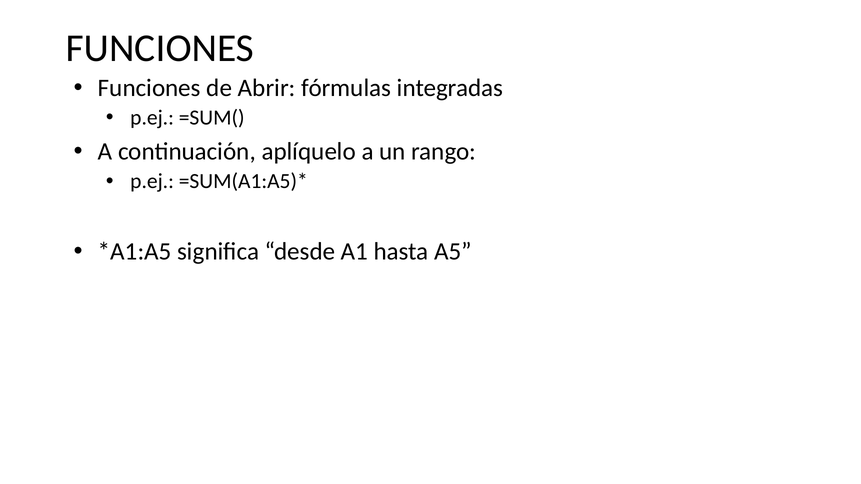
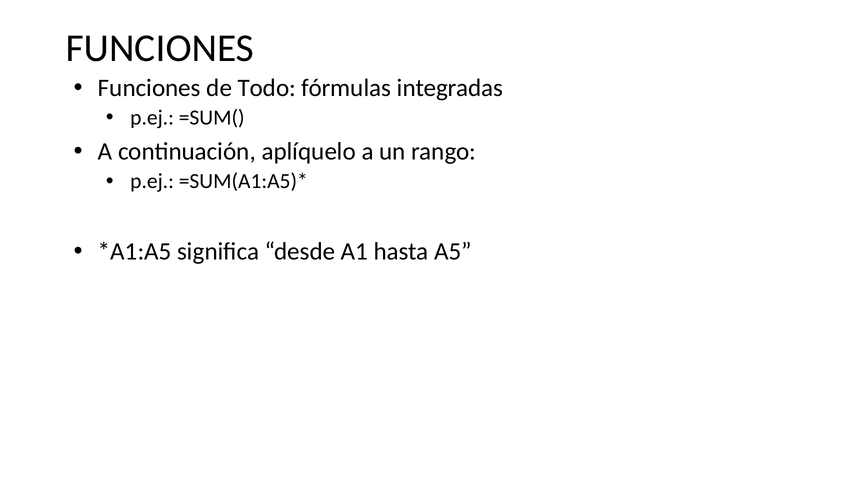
Abrir: Abrir -> Todo
